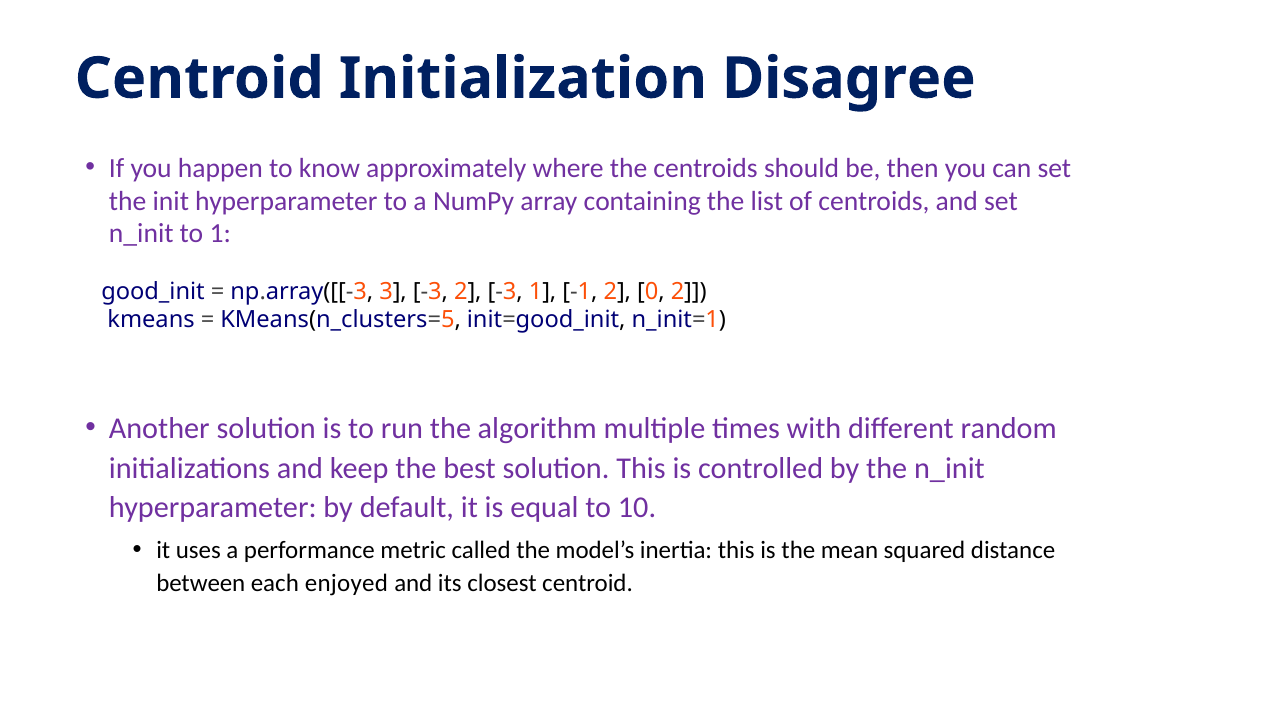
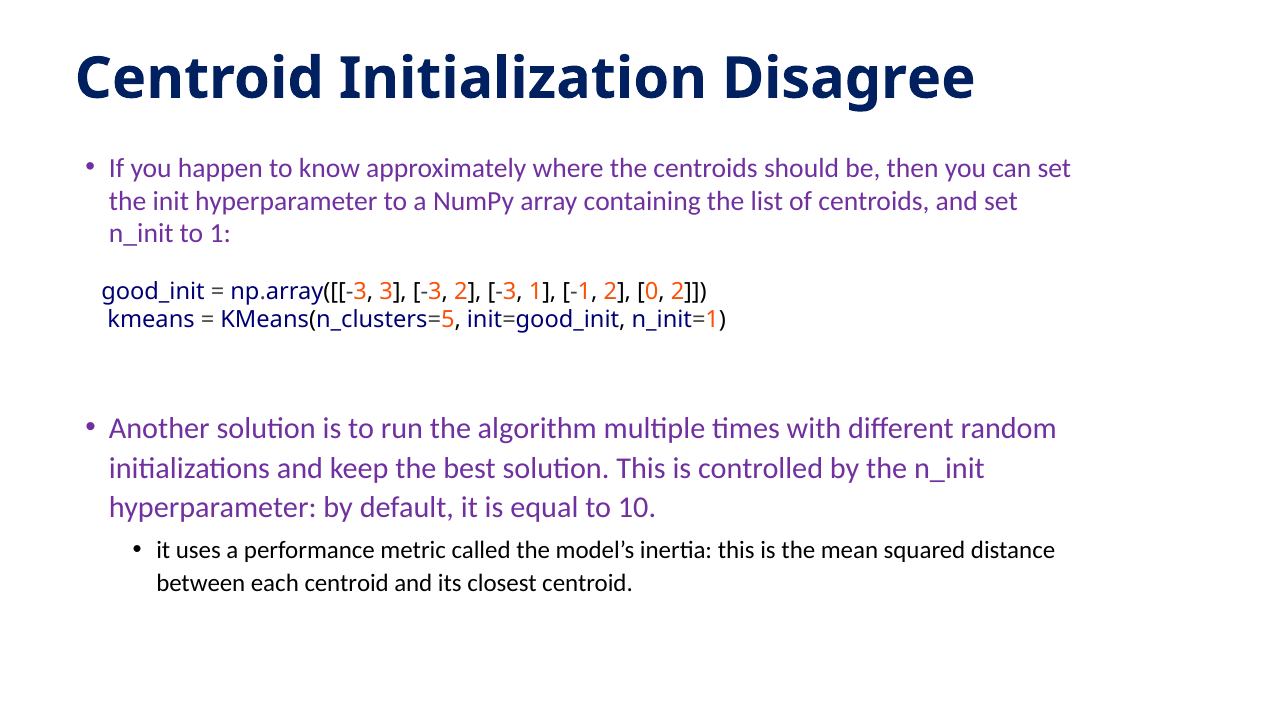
each enjoyed: enjoyed -> centroid
